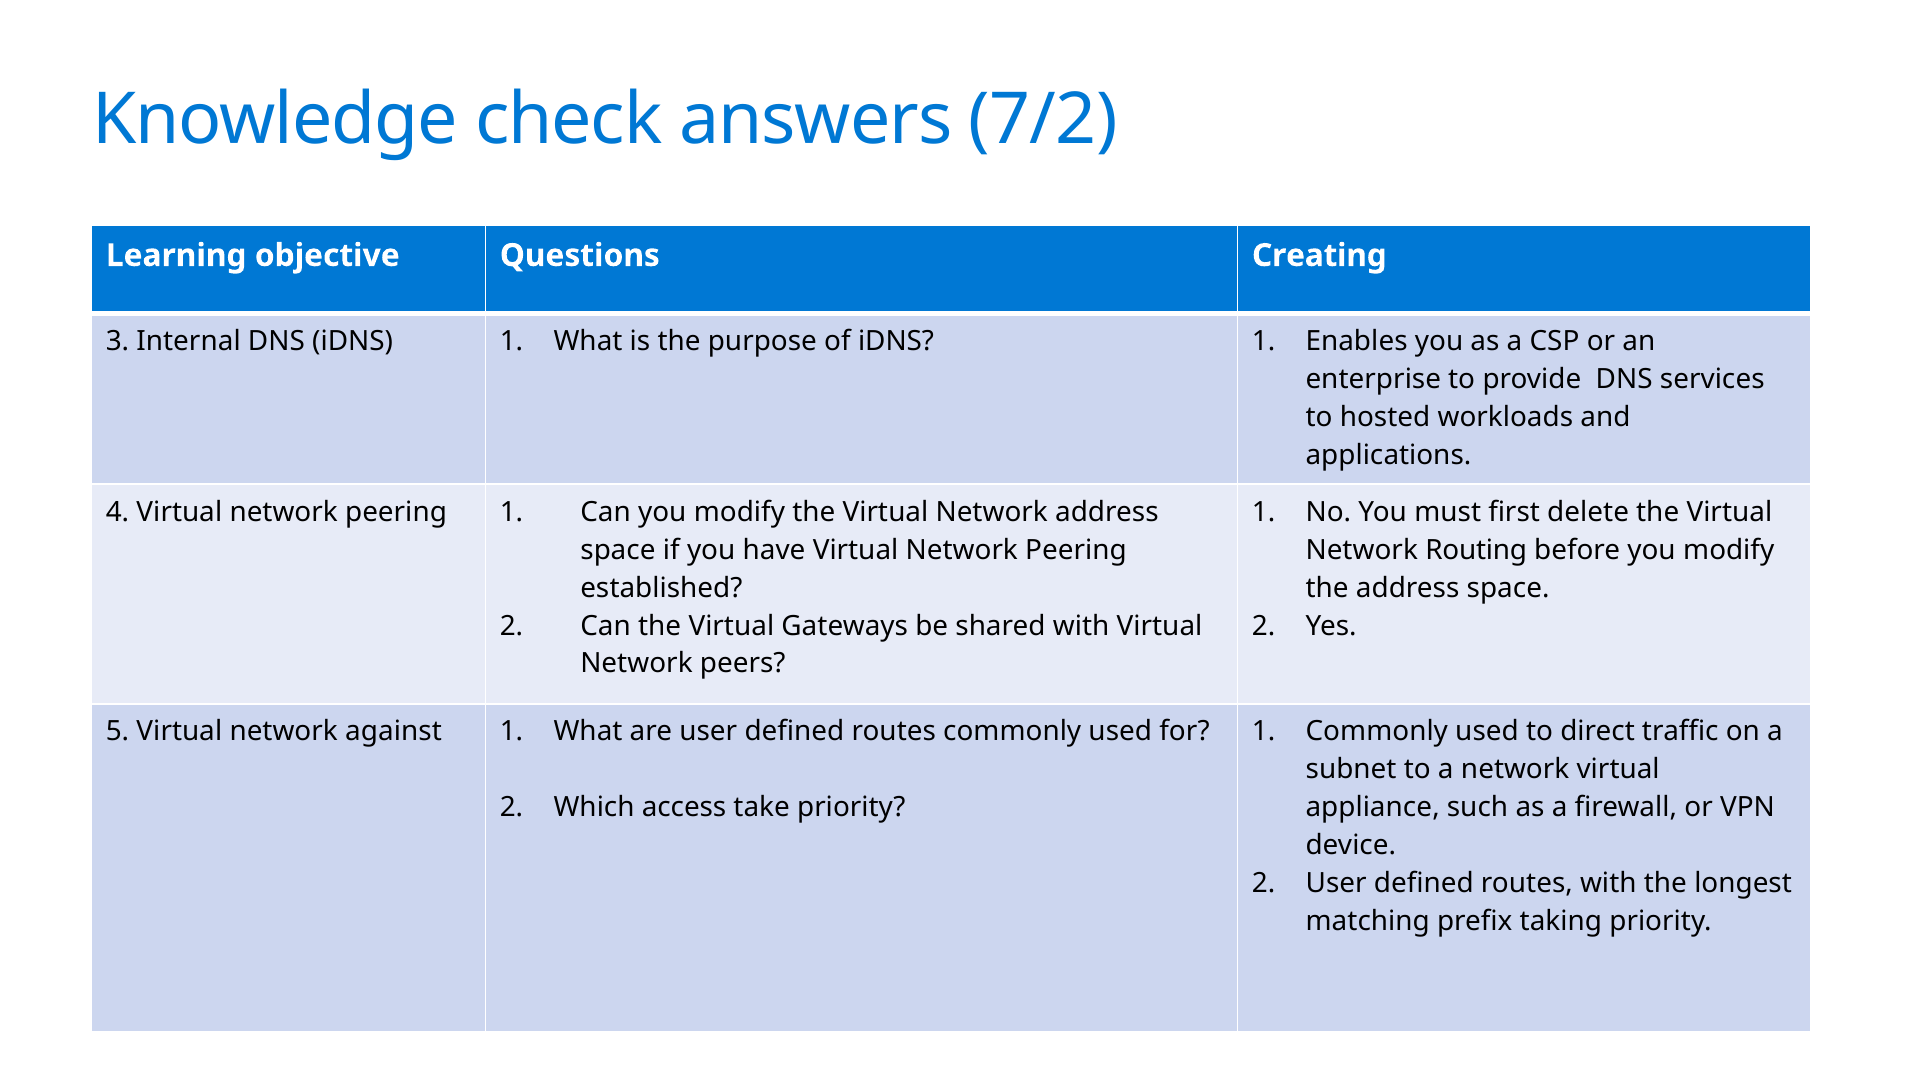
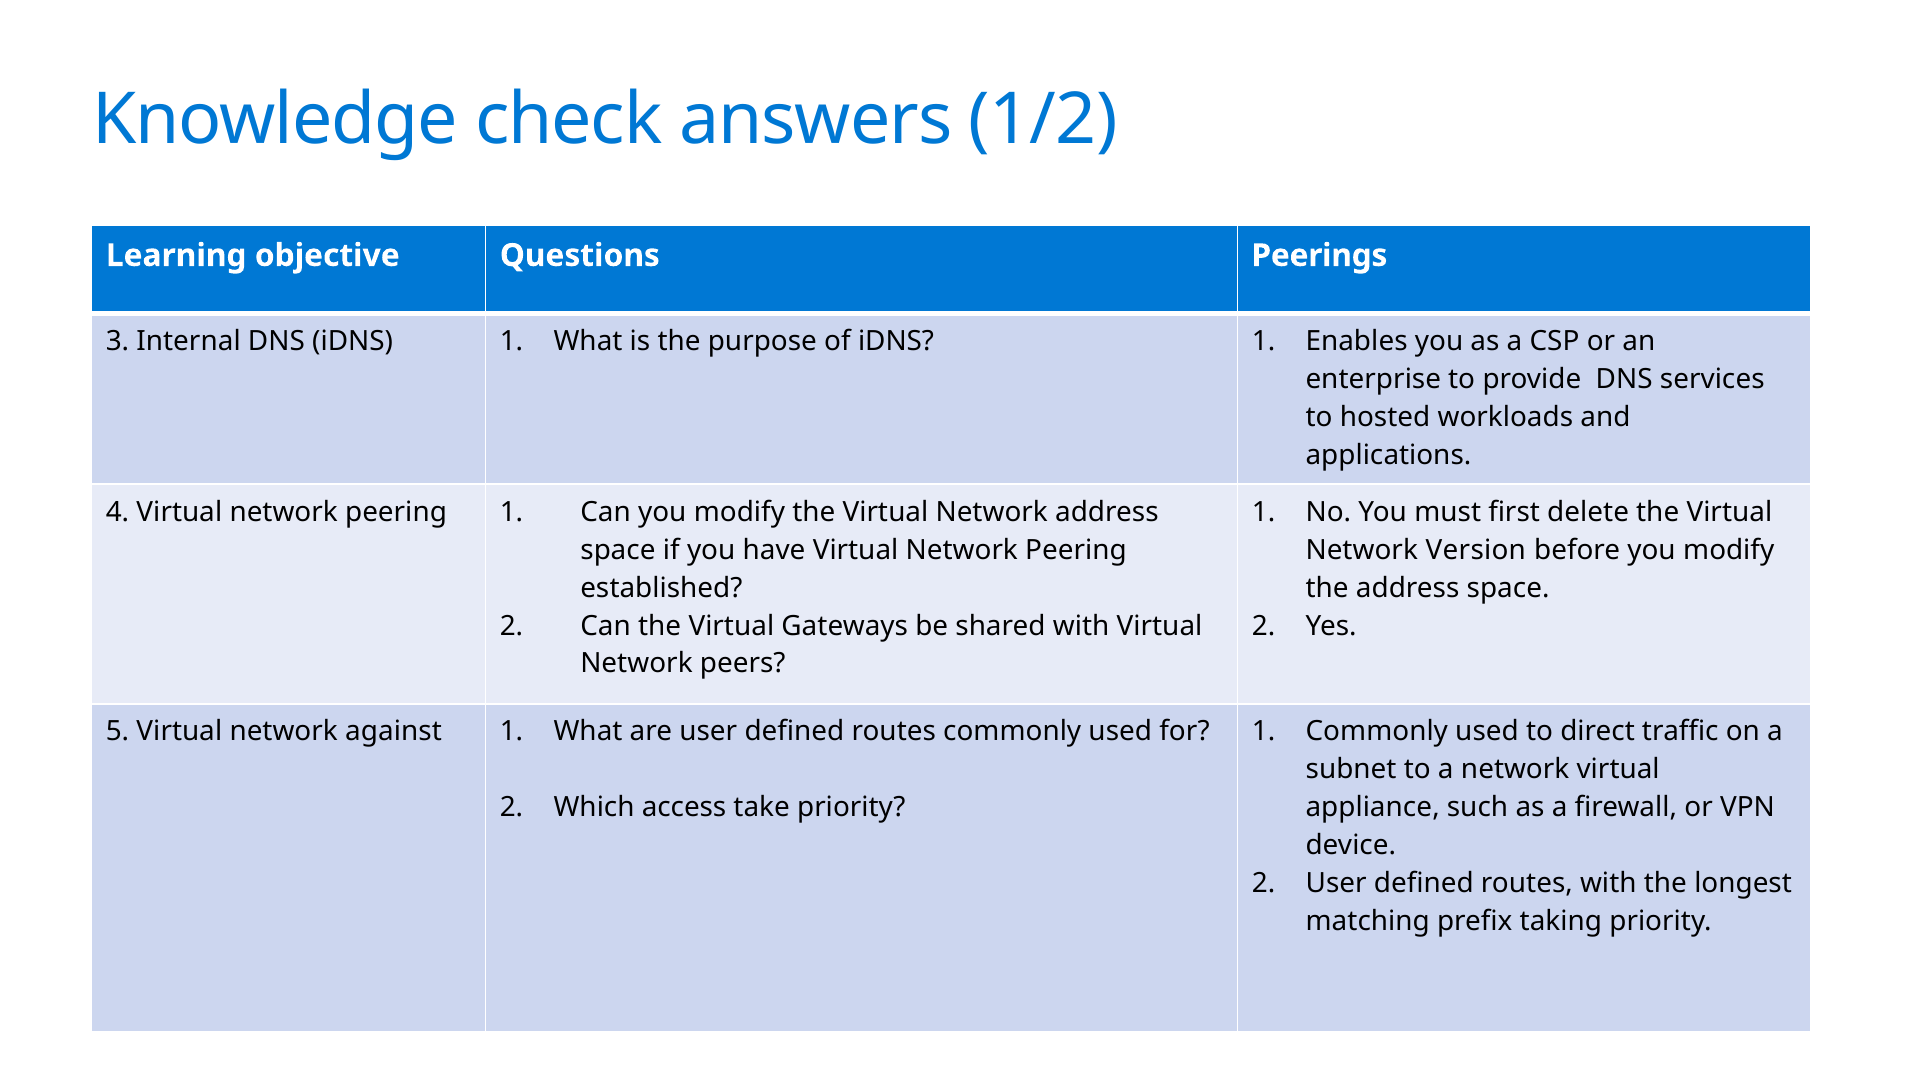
7/2: 7/2 -> 1/2
Creating: Creating -> Peerings
Routing: Routing -> Version
